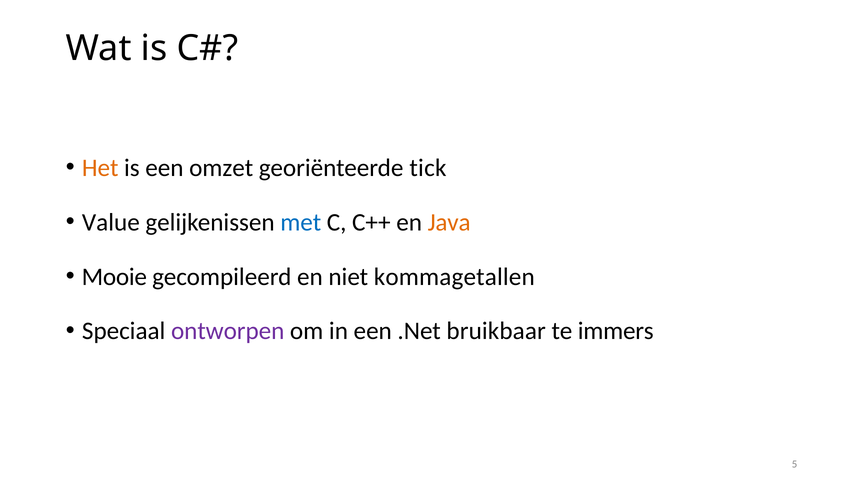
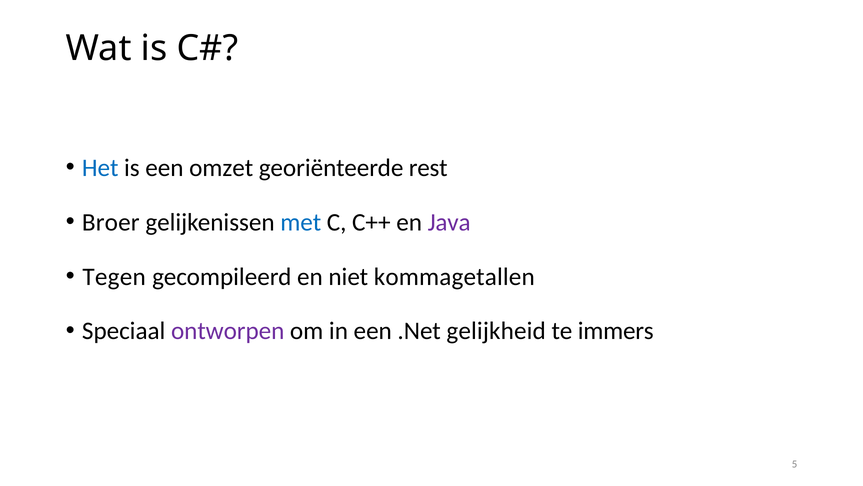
Het colour: orange -> blue
tick: tick -> rest
Value: Value -> Broer
Java colour: orange -> purple
Mooie: Mooie -> Tegen
bruikbaar: bruikbaar -> gelijkheid
